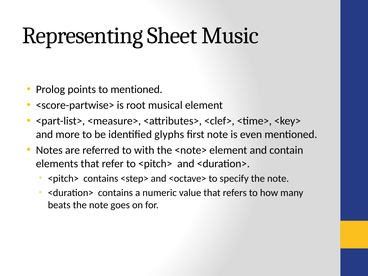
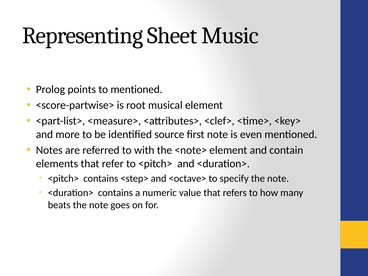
glyphs: glyphs -> source
